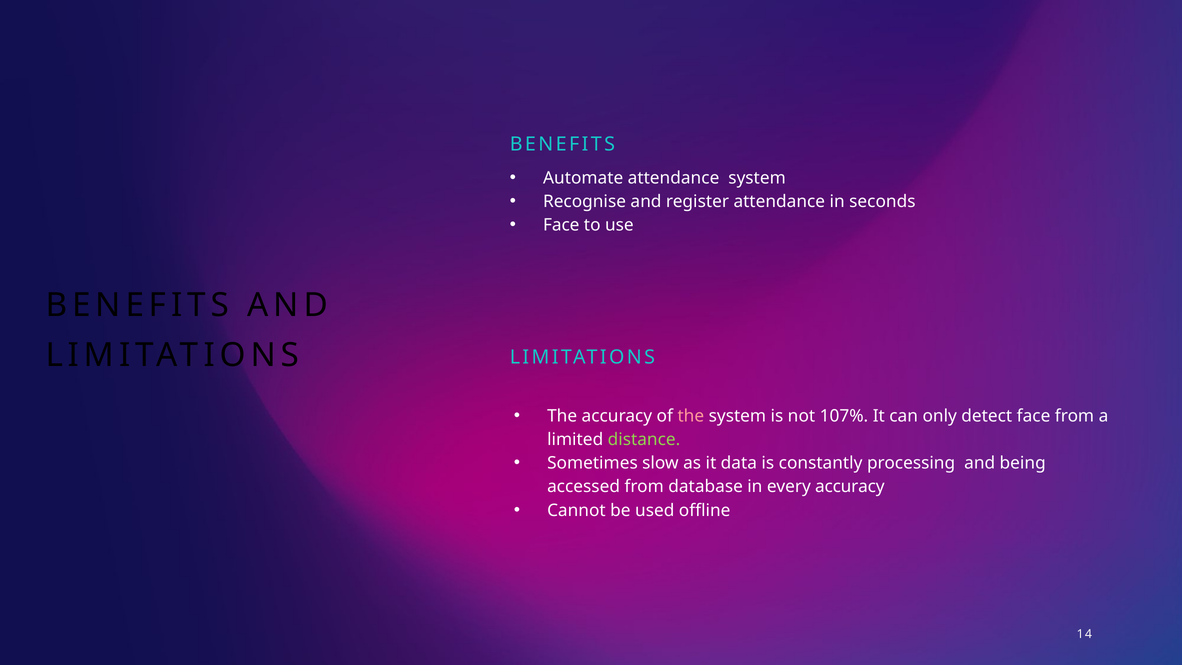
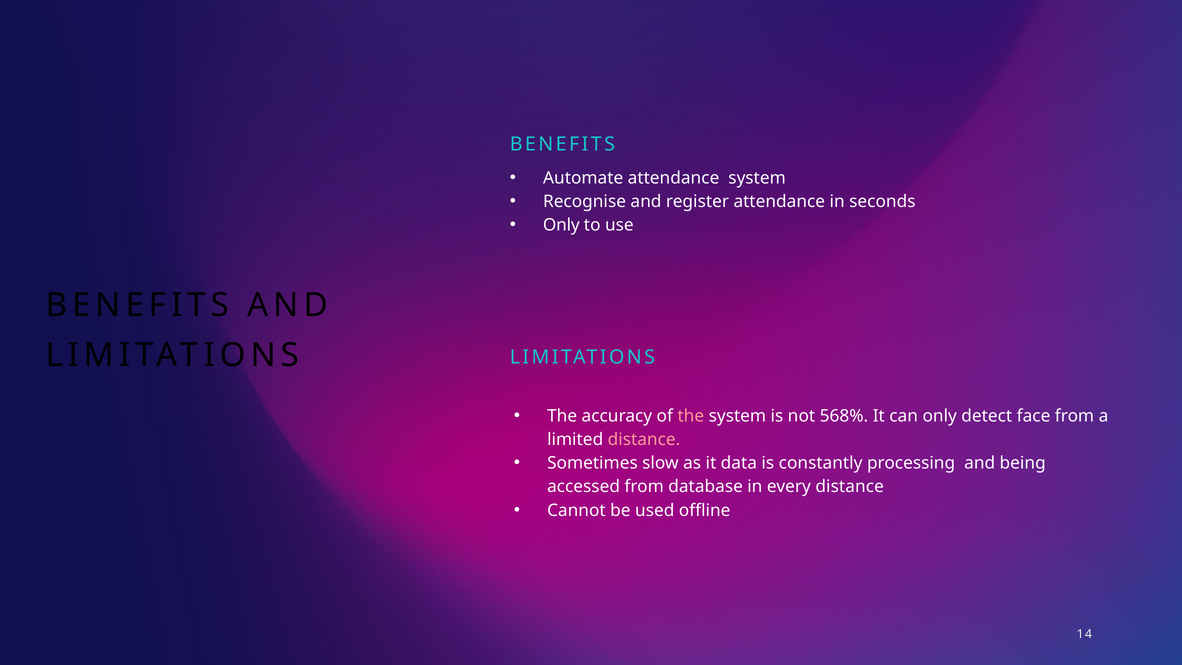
Face at (561, 225): Face -> Only
107%: 107% -> 568%
distance at (644, 439) colour: light green -> pink
every accuracy: accuracy -> distance
